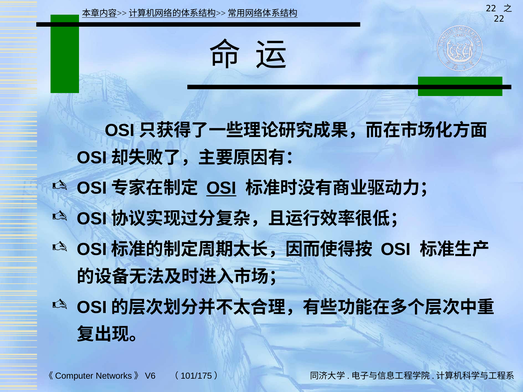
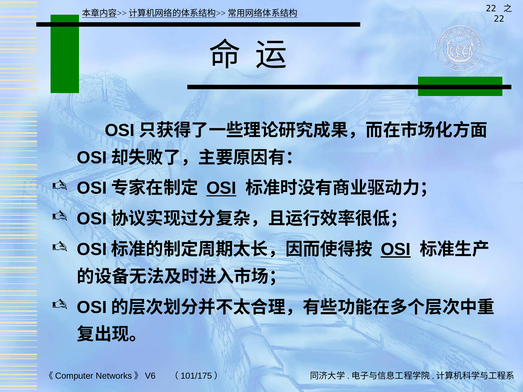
OSI at (396, 250) underline: none -> present
